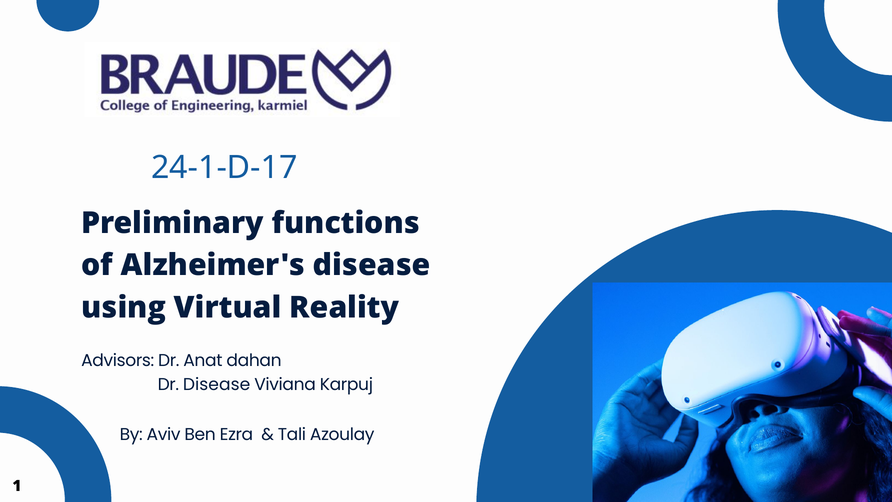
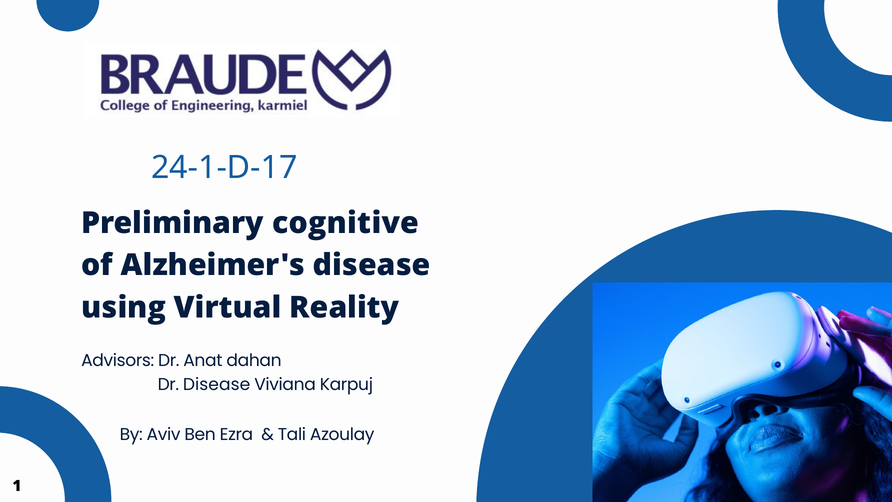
functions: functions -> cognitive
